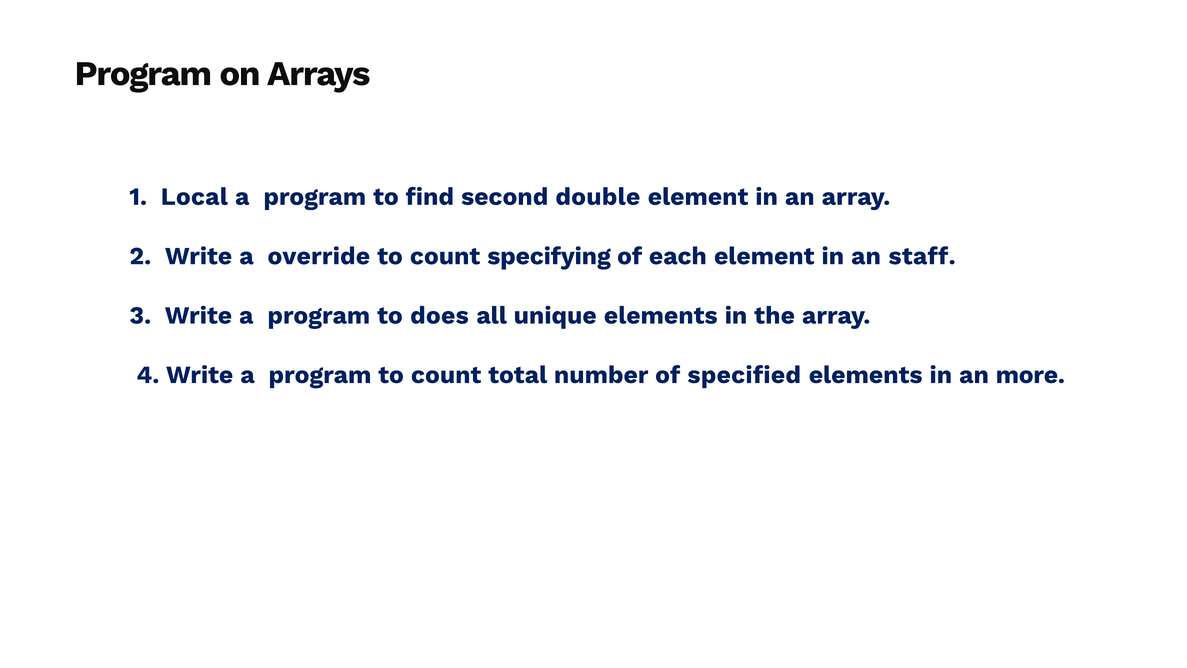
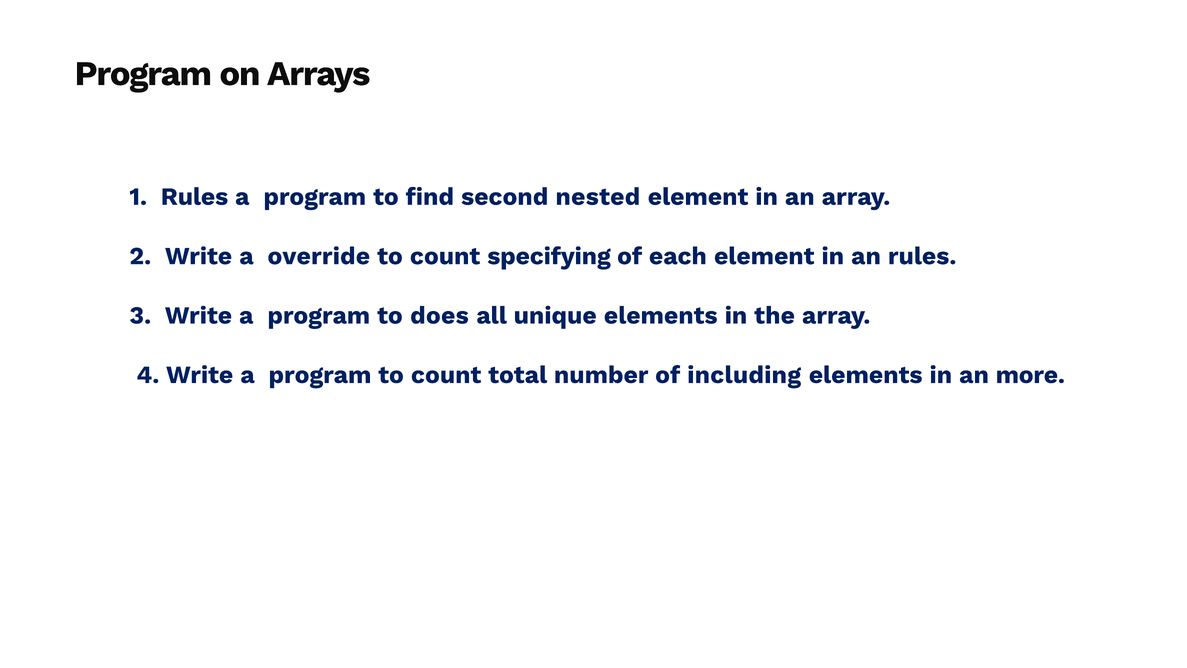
1 Local: Local -> Rules
double: double -> nested
an staff: staff -> rules
specified: specified -> including
